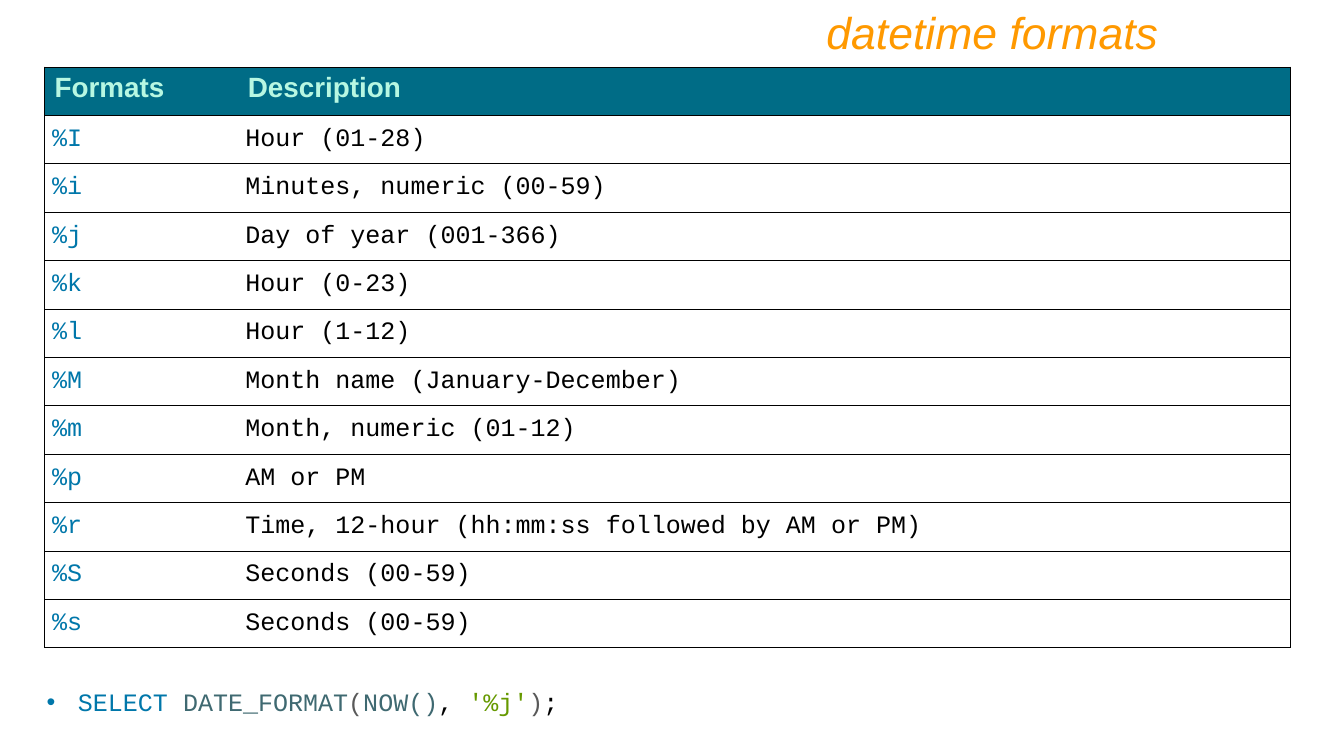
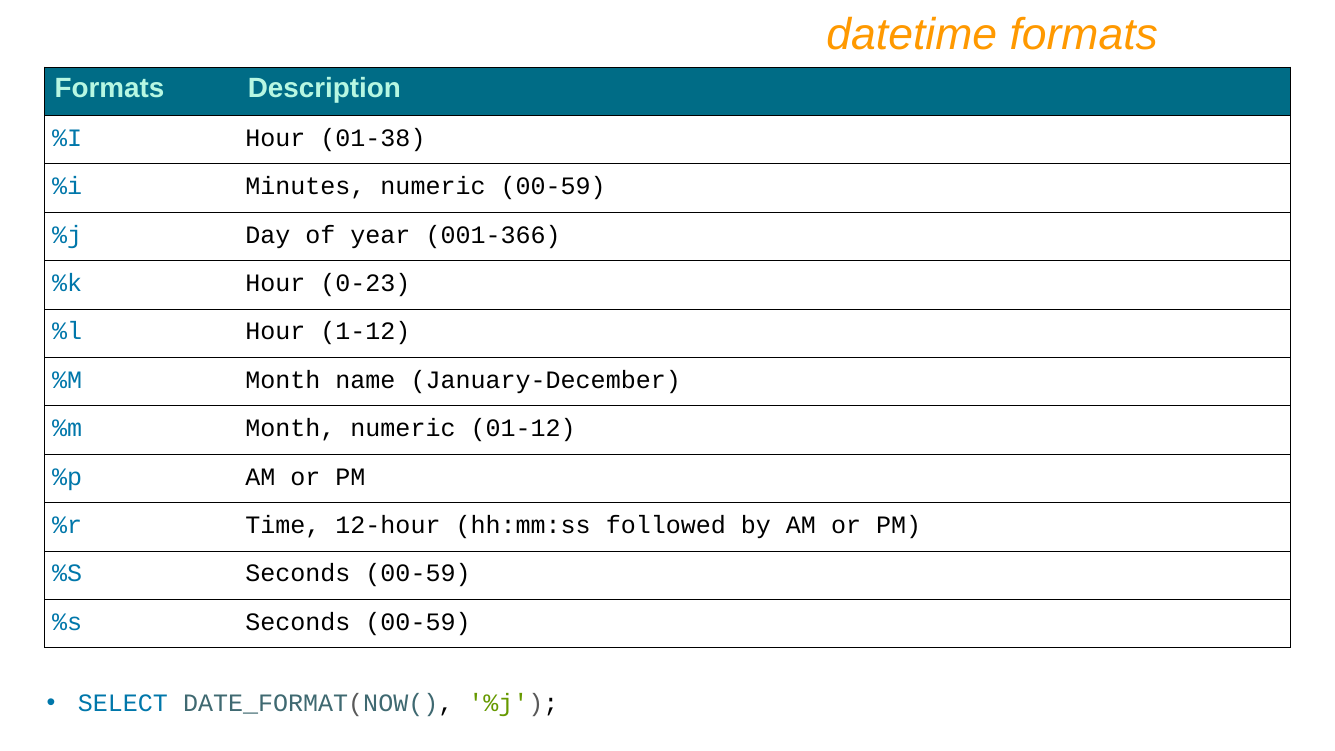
01-28: 01-28 -> 01-38
